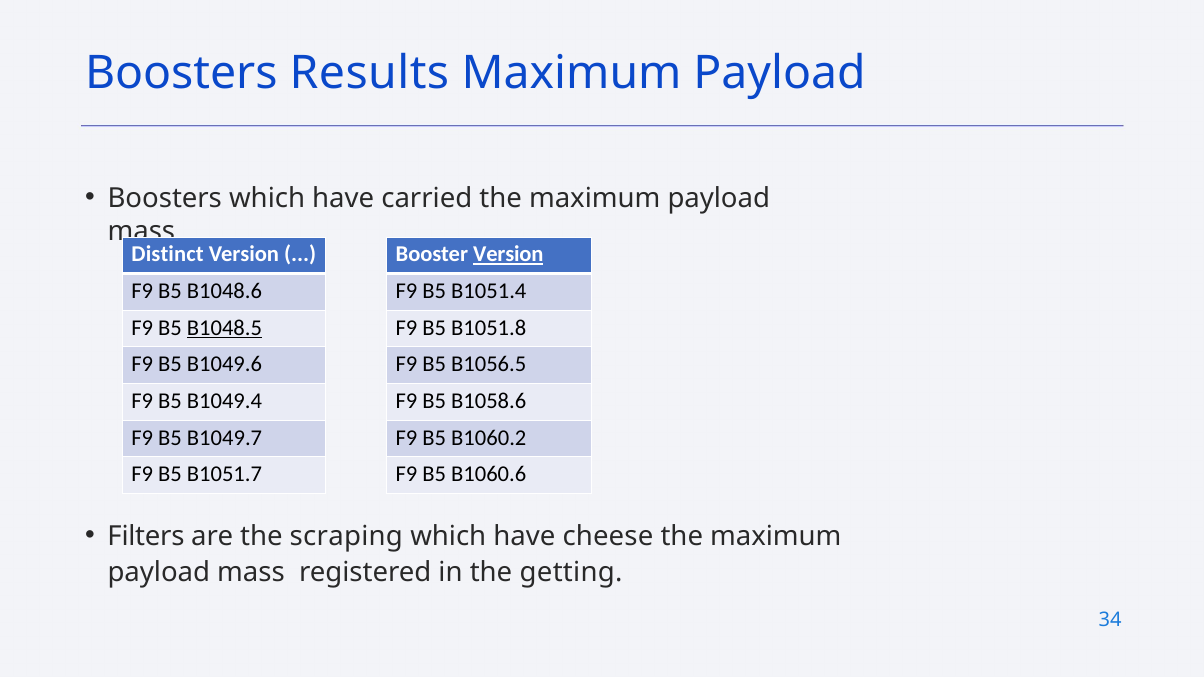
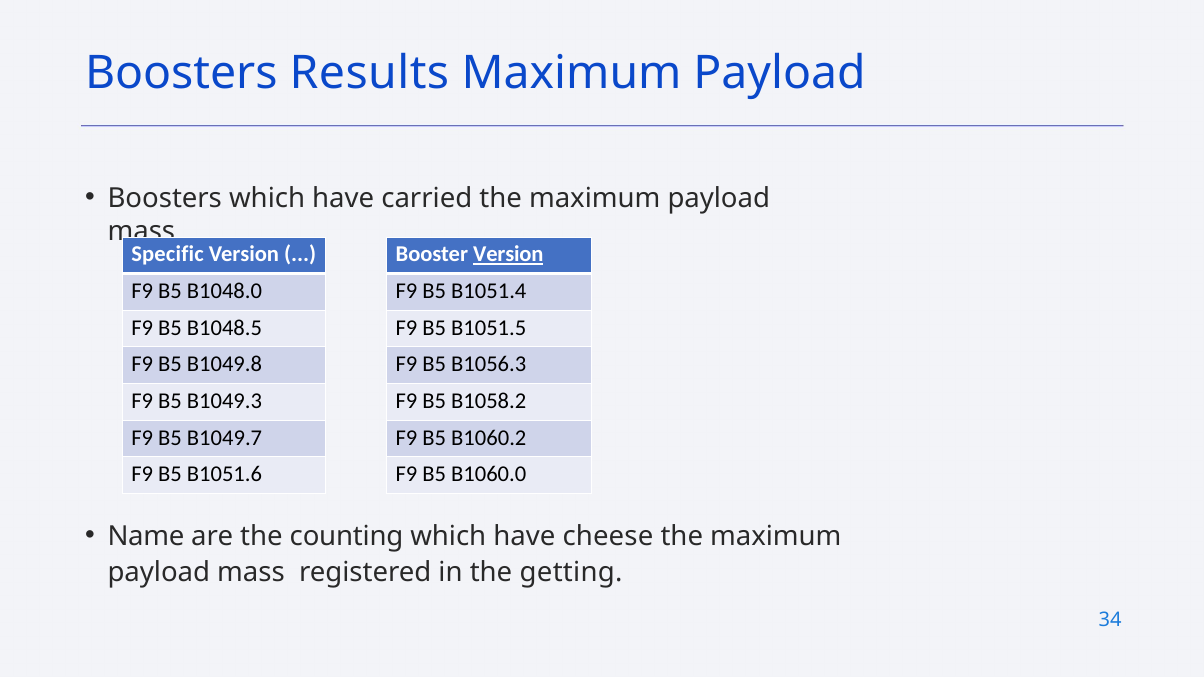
Distinct: Distinct -> Specific
B1048.6: B1048.6 -> B1048.0
B1048.5 underline: present -> none
B1051.8: B1051.8 -> B1051.5
B1049.6: B1049.6 -> B1049.8
B1056.5: B1056.5 -> B1056.3
B1049.4: B1049.4 -> B1049.3
B1058.6: B1058.6 -> B1058.2
B1051.7: B1051.7 -> B1051.6
B1060.6: B1060.6 -> B1060.0
Filters: Filters -> Name
scraping: scraping -> counting
